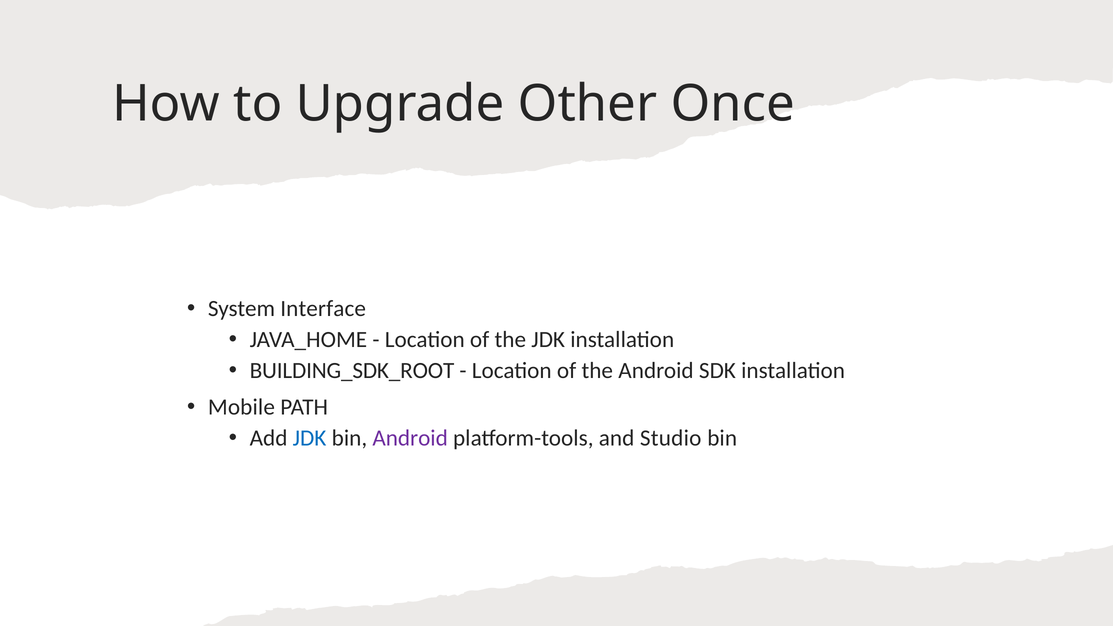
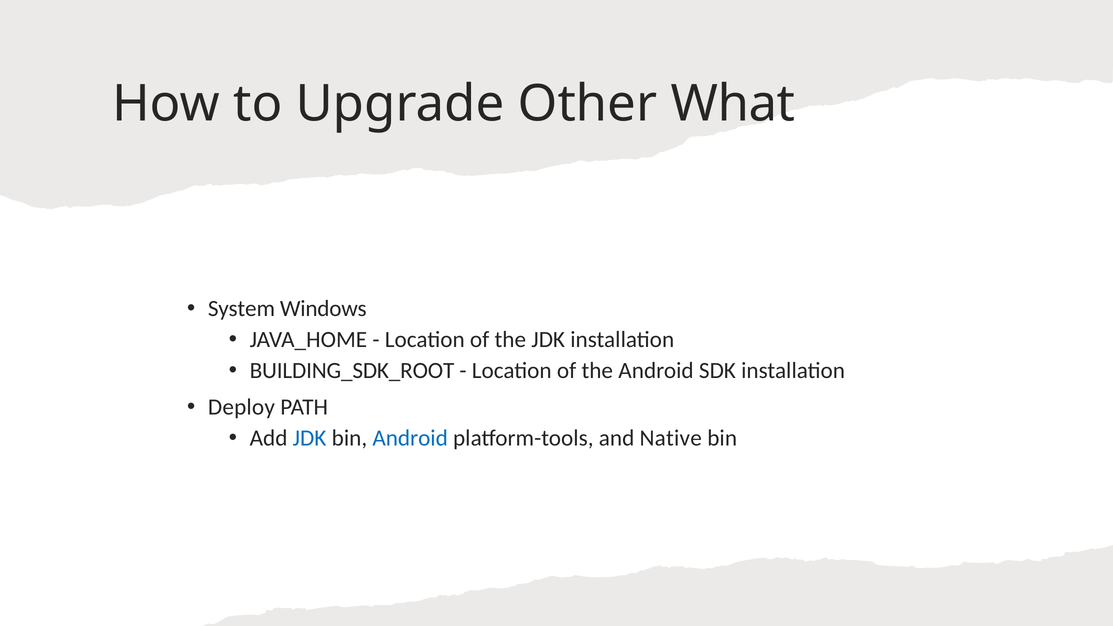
Once: Once -> What
Interface: Interface -> Windows
Mobile: Mobile -> Deploy
Android at (410, 438) colour: purple -> blue
Studio: Studio -> Native
